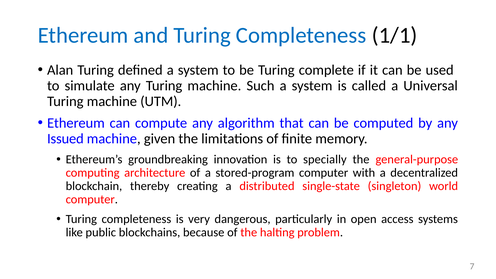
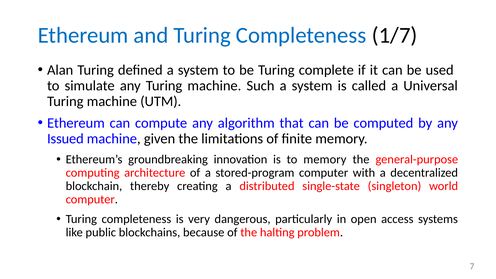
1/1: 1/1 -> 1/7
to specially: specially -> memory
